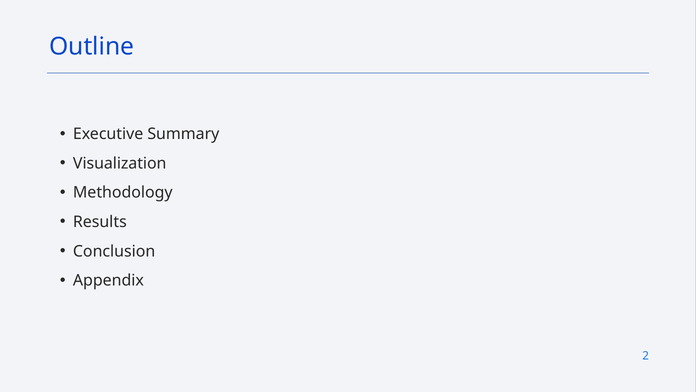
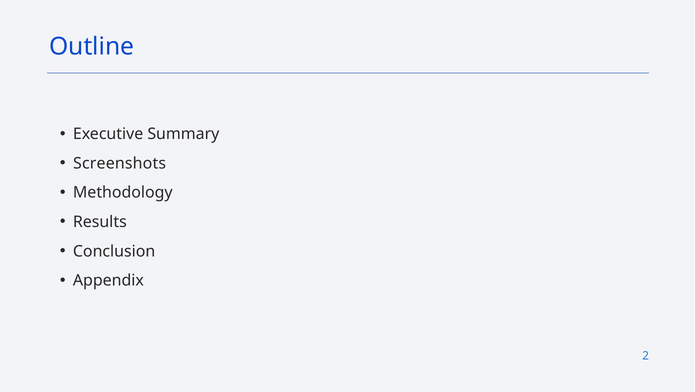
Visualization: Visualization -> Screenshots
